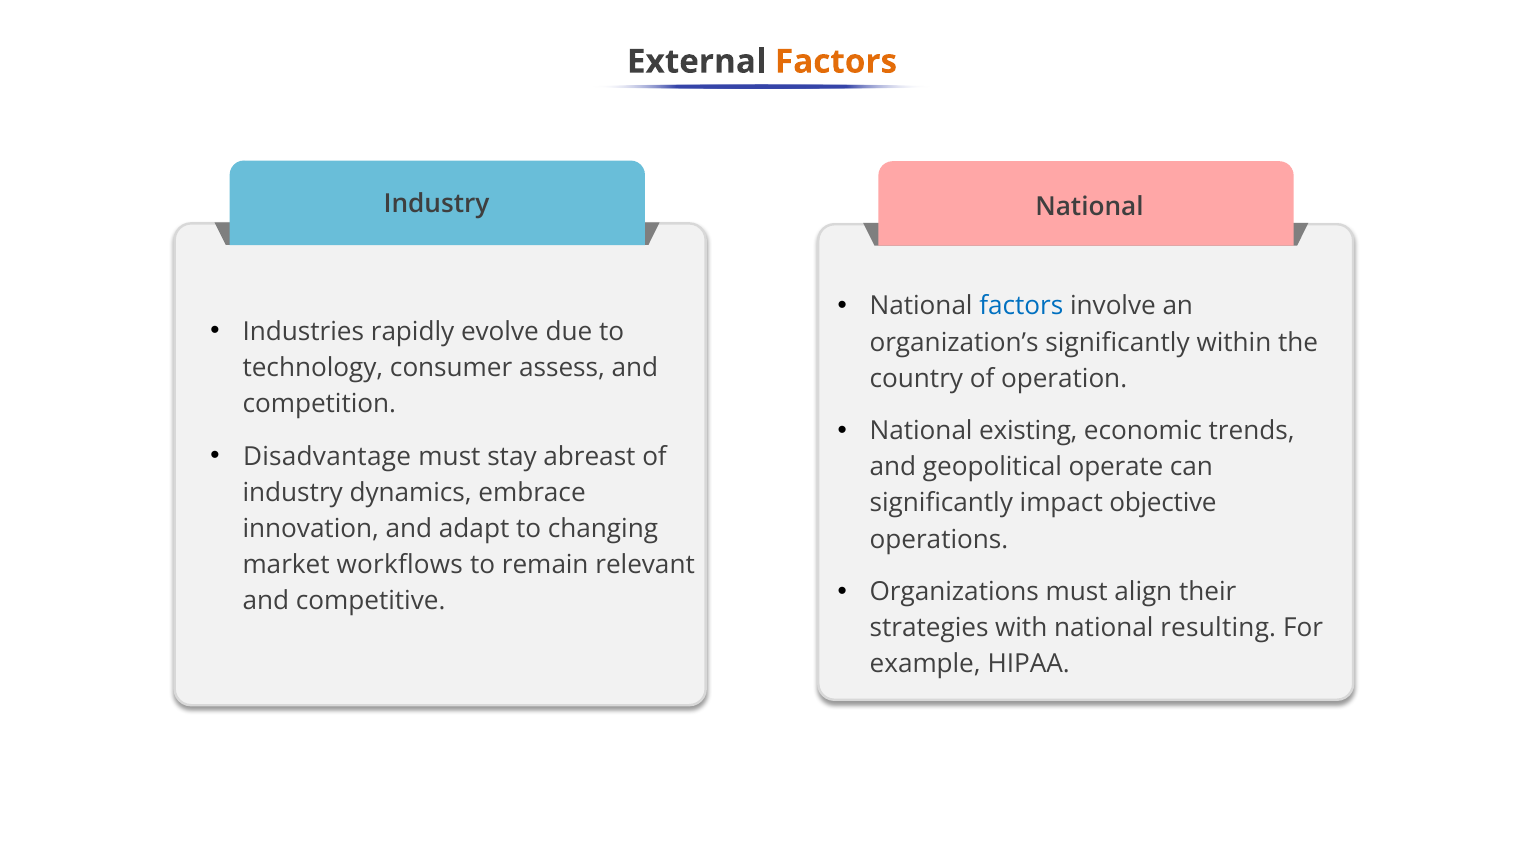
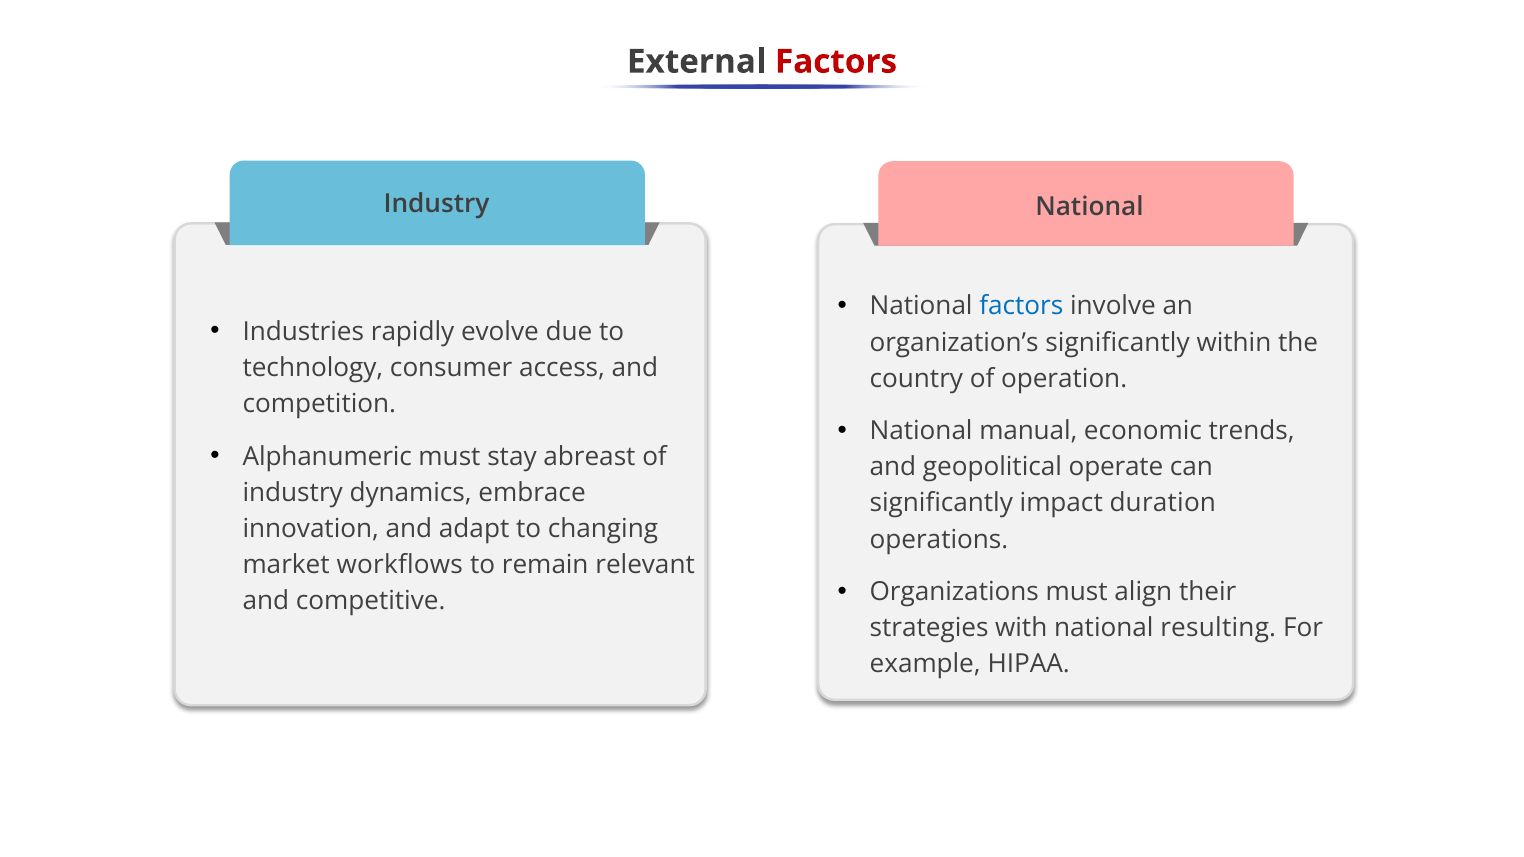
Factors at (836, 62) colour: orange -> red
assess: assess -> access
existing: existing -> manual
Disadvantage: Disadvantage -> Alphanumeric
objective: objective -> duration
